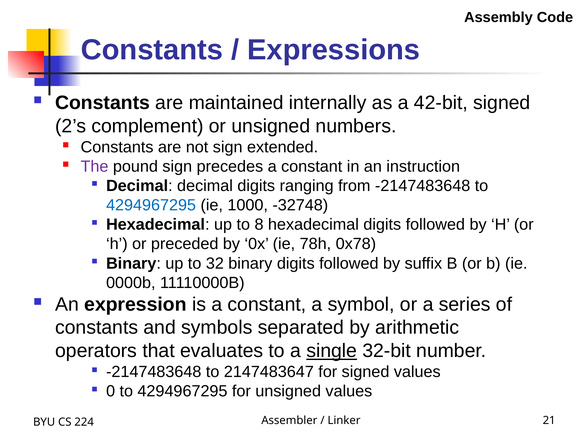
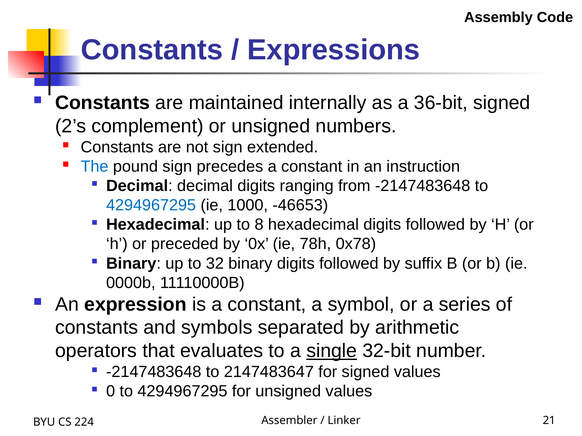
42-bit: 42-bit -> 36-bit
The colour: purple -> blue
-32748: -32748 -> -46653
